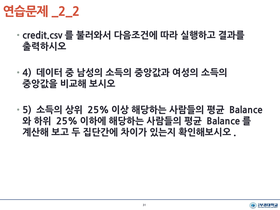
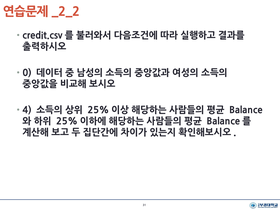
4: 4 -> 0
5: 5 -> 4
